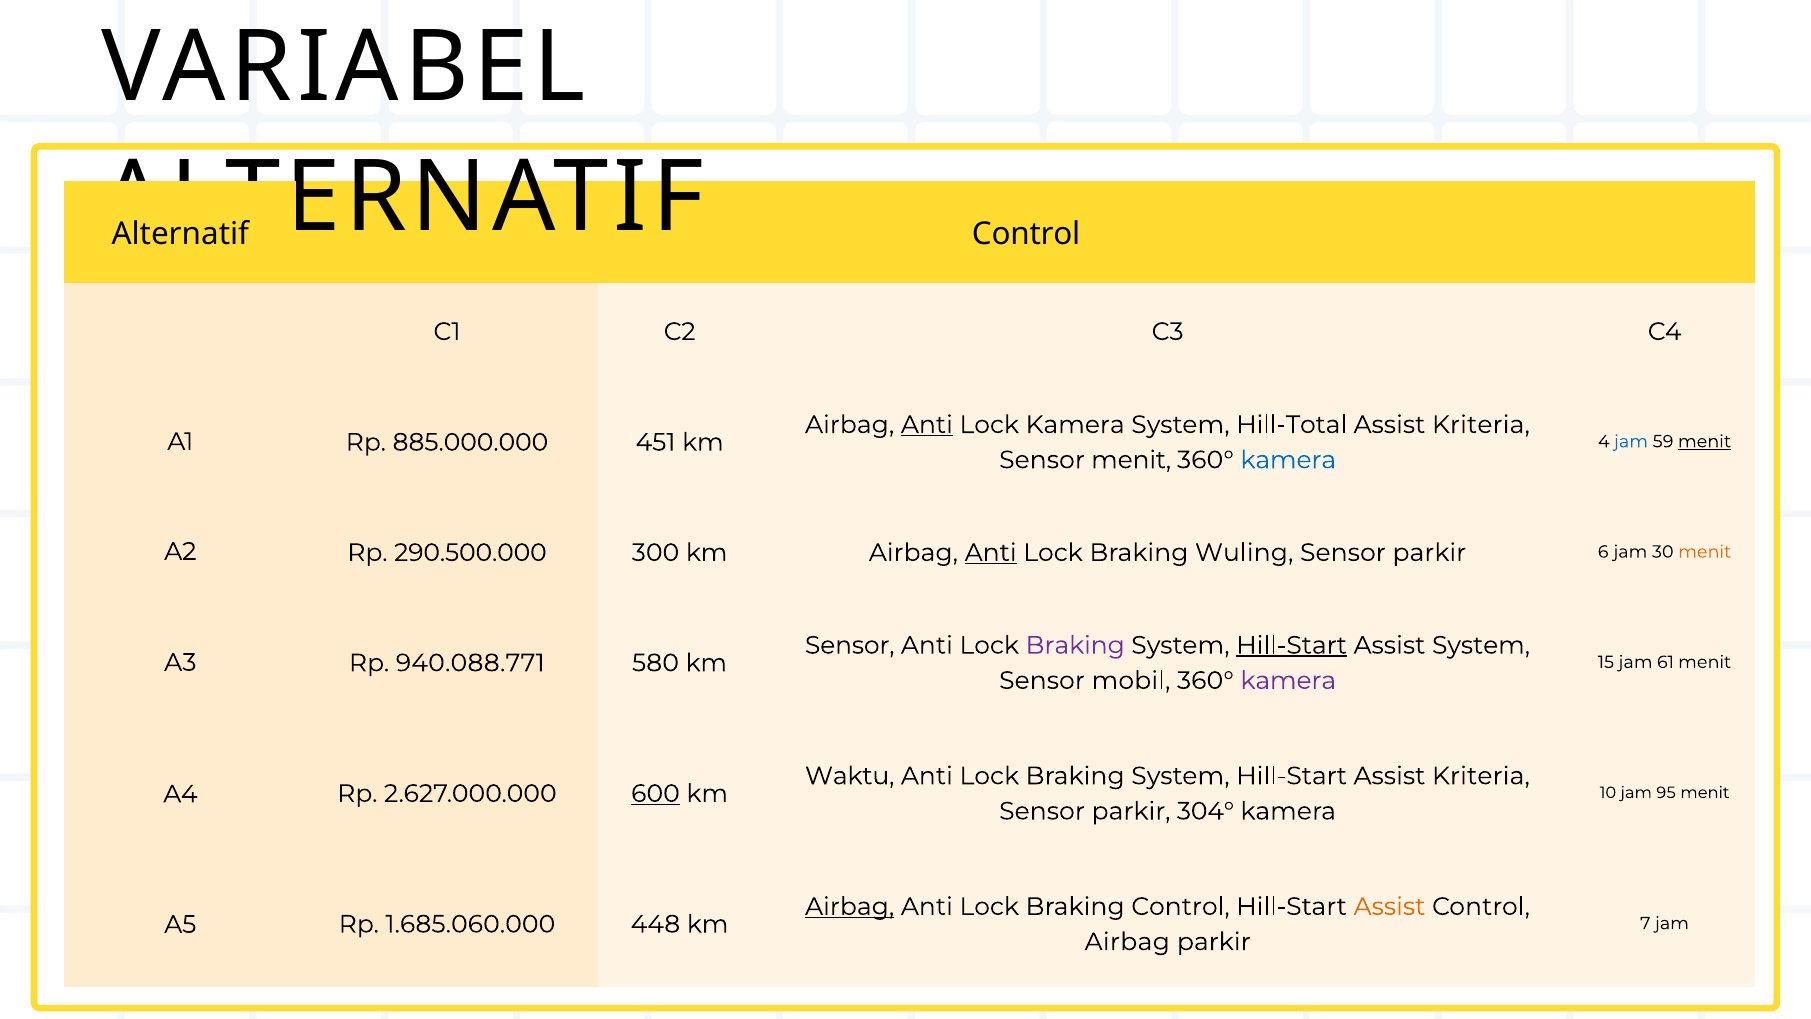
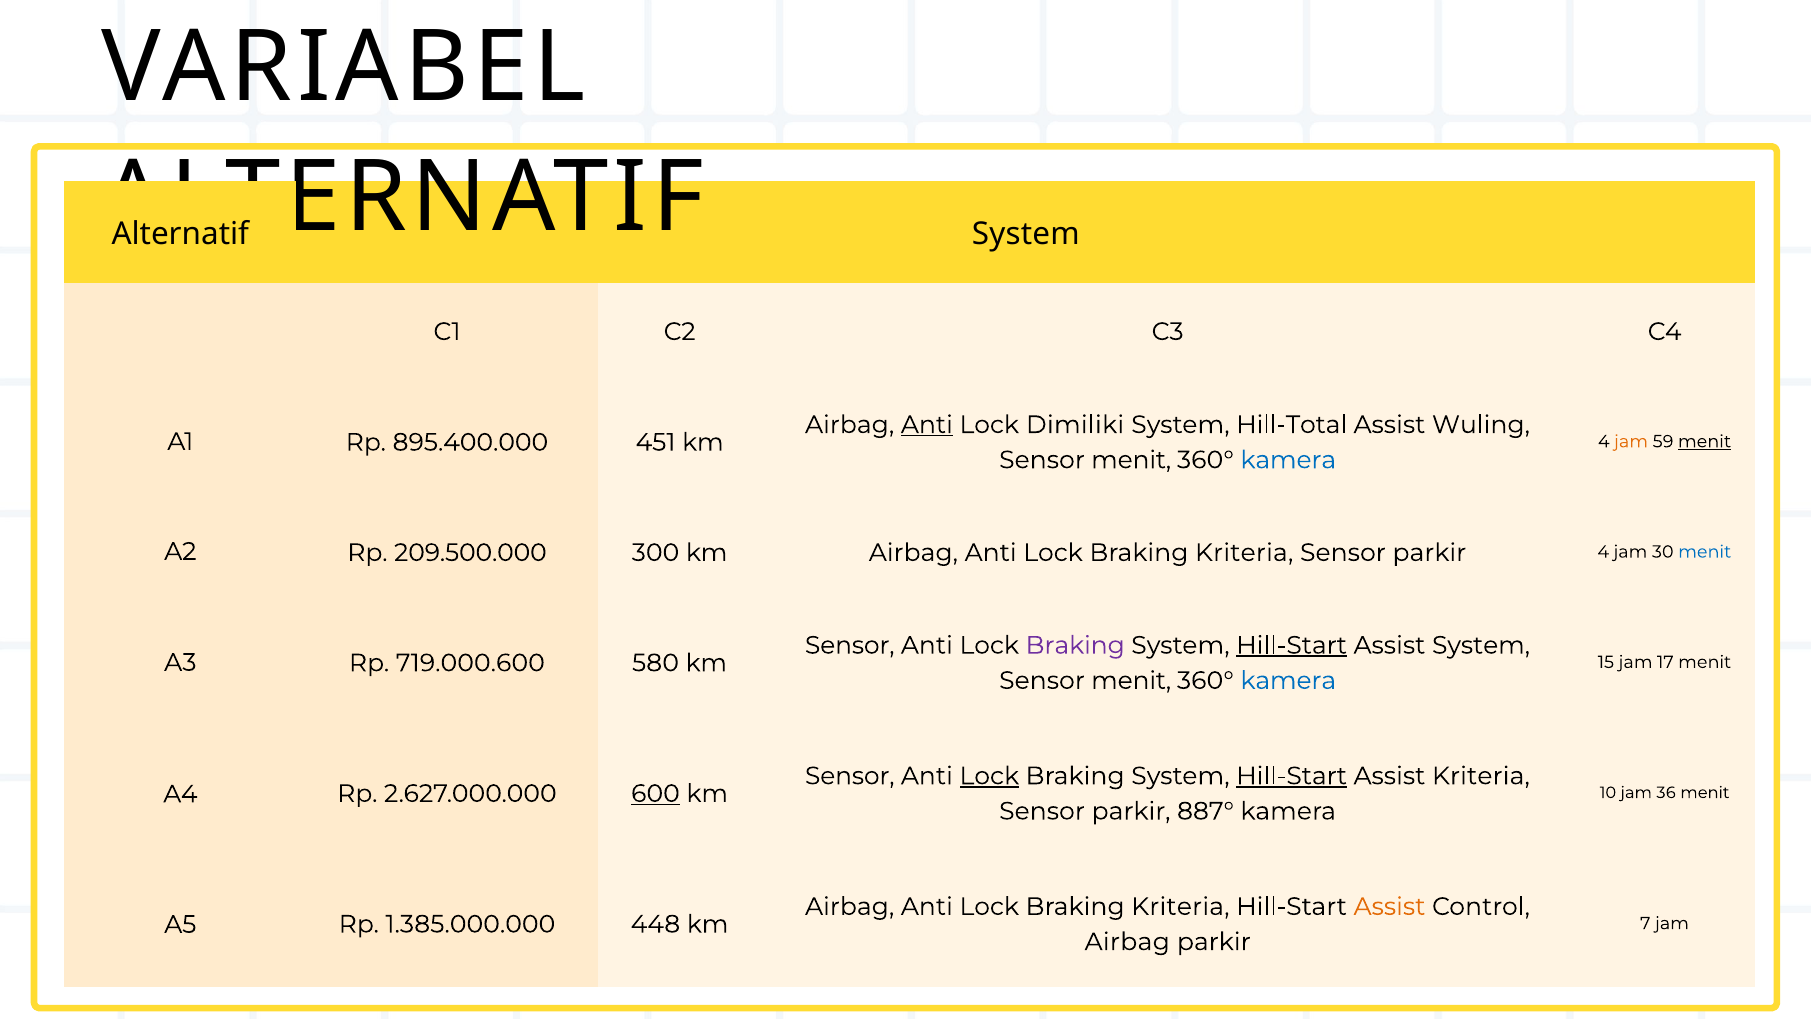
Control at (1026, 234): Control -> System
Lock Kamera: Kamera -> Dimiliki
Kriteria at (1481, 425): Kriteria -> Wuling
885.000.000: 885.000.000 -> 895.400.000
jam at (1631, 441) colour: blue -> orange
290.500.000: 290.500.000 -> 209.500.000
Anti at (991, 552) underline: present -> none
Wuling at (1244, 552): Wuling -> Kriteria
parkir 6: 6 -> 4
menit at (1705, 552) colour: orange -> blue
940.088.771: 940.088.771 -> 719.000.600
61: 61 -> 17
mobil at (1131, 680): mobil -> menit
kamera at (1288, 680) colour: purple -> blue
Waktu at (850, 776): Waktu -> Sensor
Lock at (989, 776) underline: none -> present
Hill-Start at (1292, 776) underline: none -> present
95: 95 -> 36
304°: 304° -> 887°
Airbag at (850, 906) underline: present -> none
Control at (1180, 906): Control -> Kriteria
1.685.060.000: 1.685.060.000 -> 1.385.000.000
